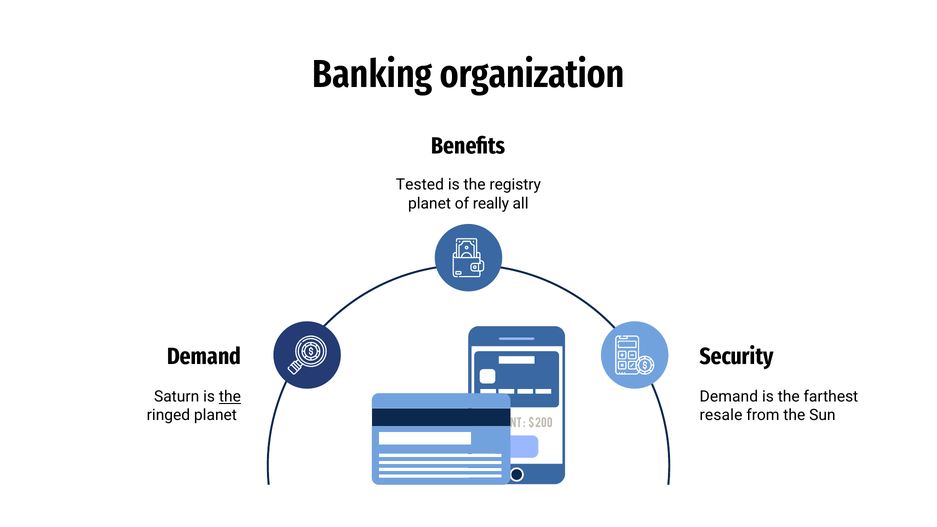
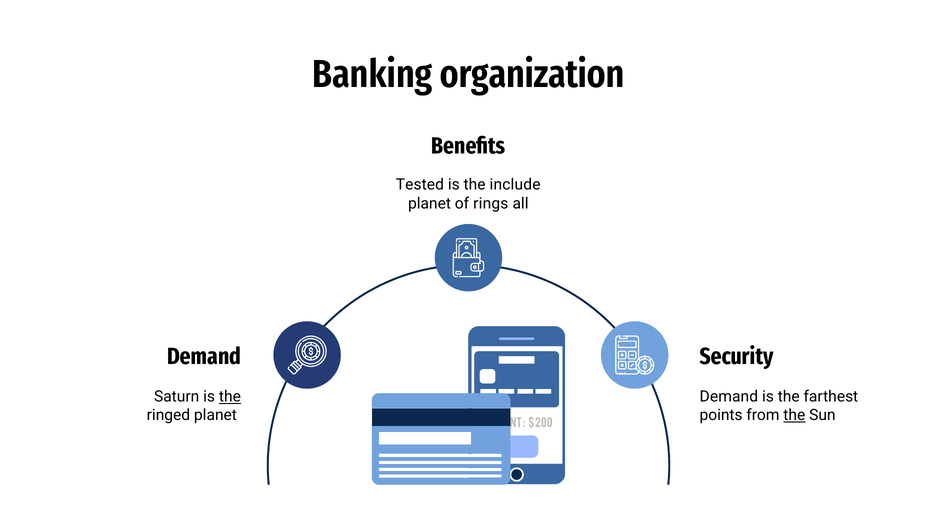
registry: registry -> include
really: really -> rings
resale: resale -> points
the at (794, 415) underline: none -> present
